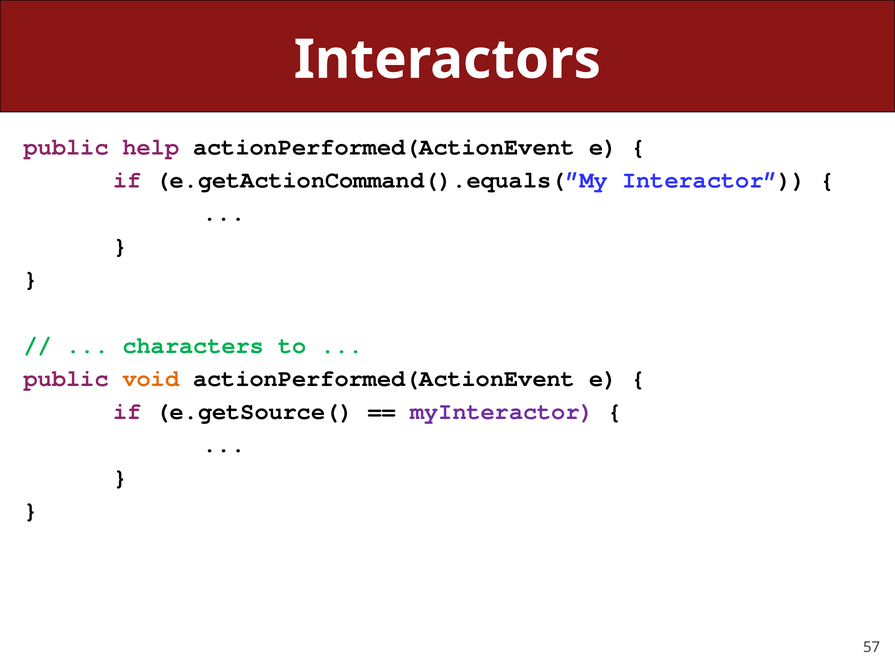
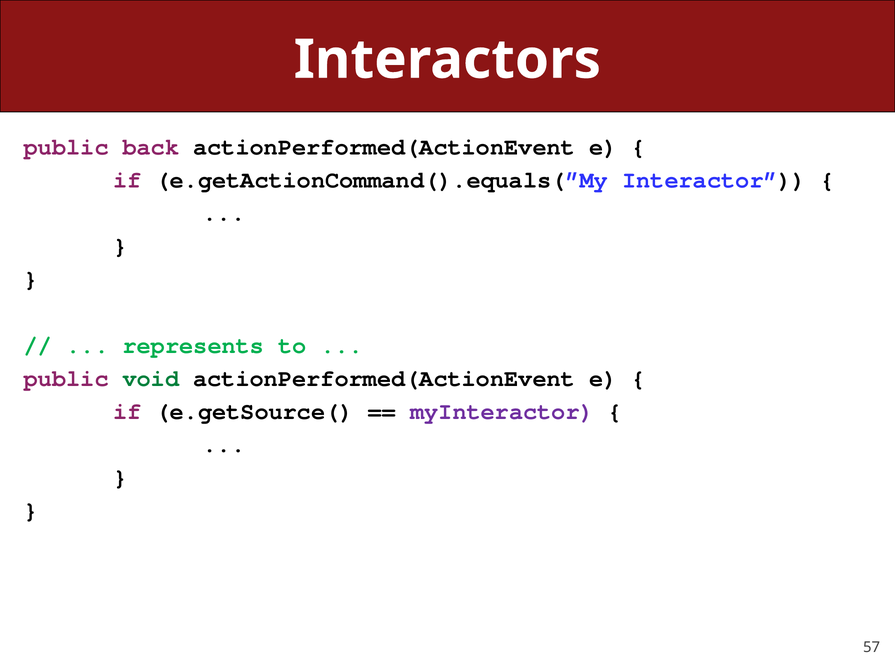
help: help -> back
characters: characters -> represents
void colour: orange -> green
